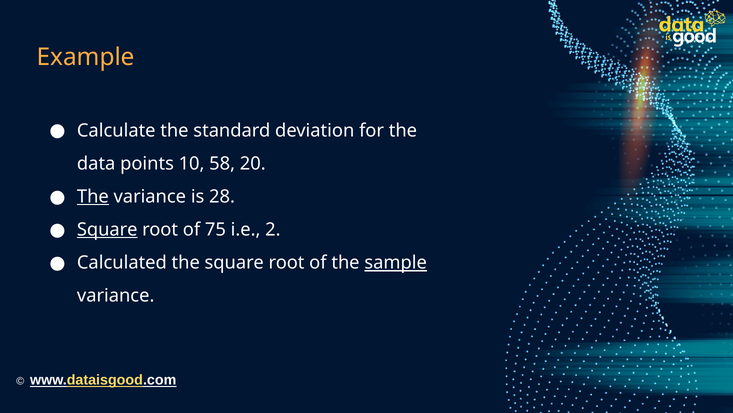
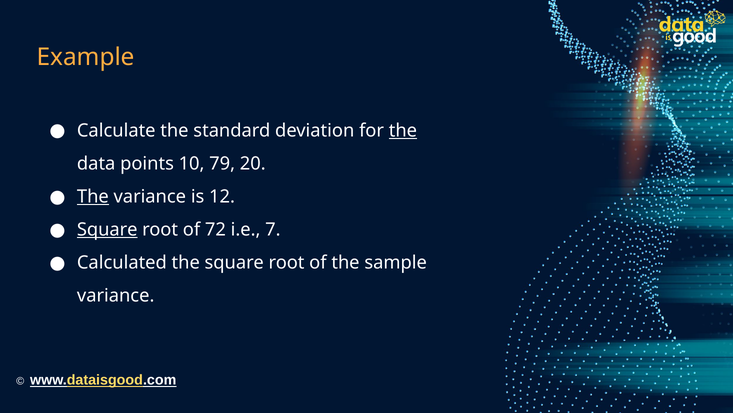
the at (403, 130) underline: none -> present
58: 58 -> 79
28: 28 -> 12
75: 75 -> 72
2: 2 -> 7
sample underline: present -> none
